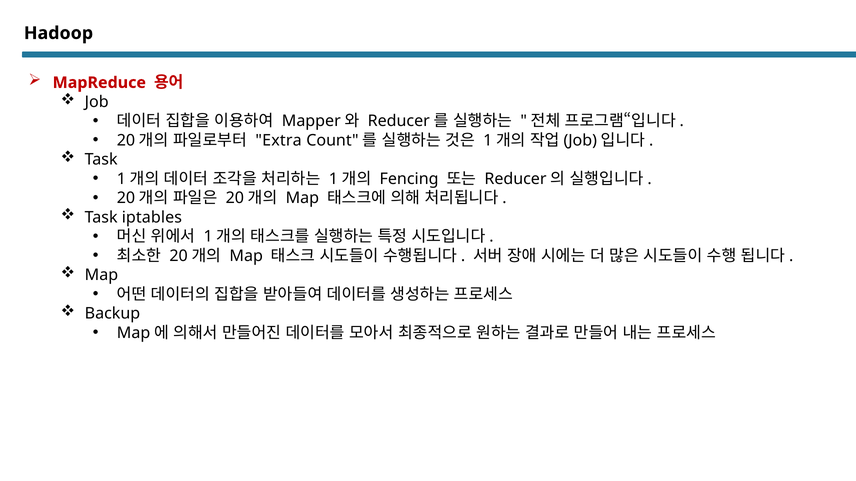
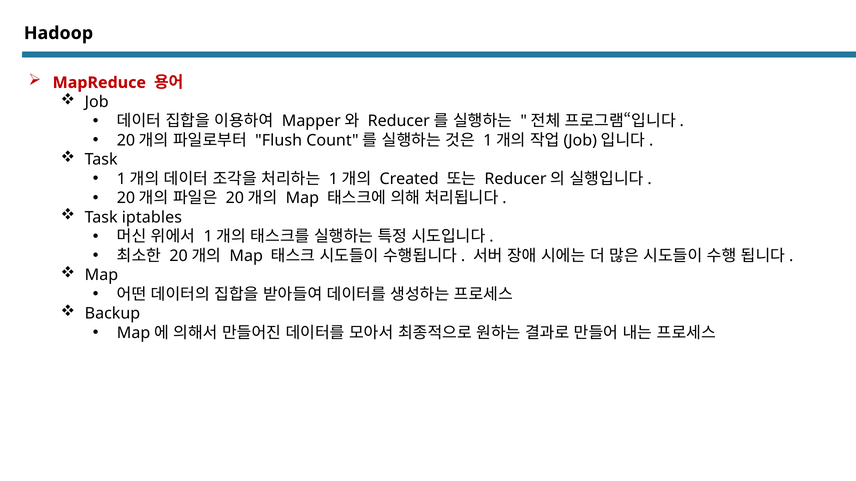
Extra: Extra -> Flush
Fencing: Fencing -> Created
